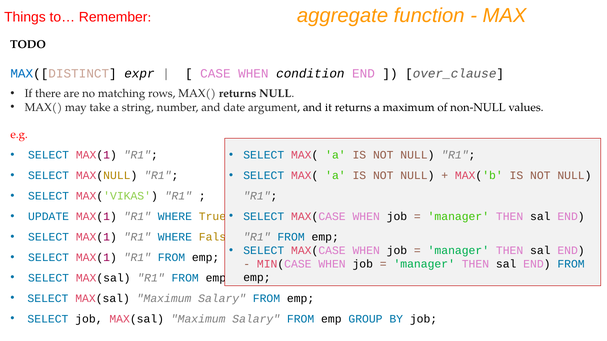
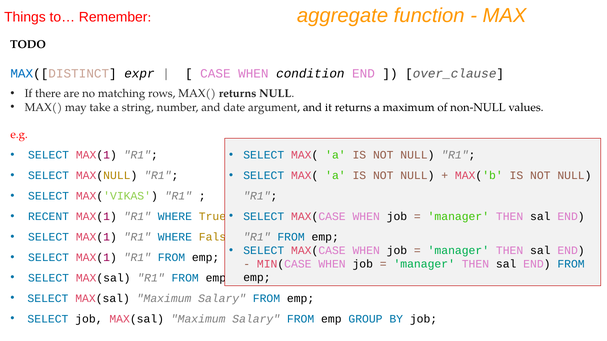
UPDATE: UPDATE -> RECENT
